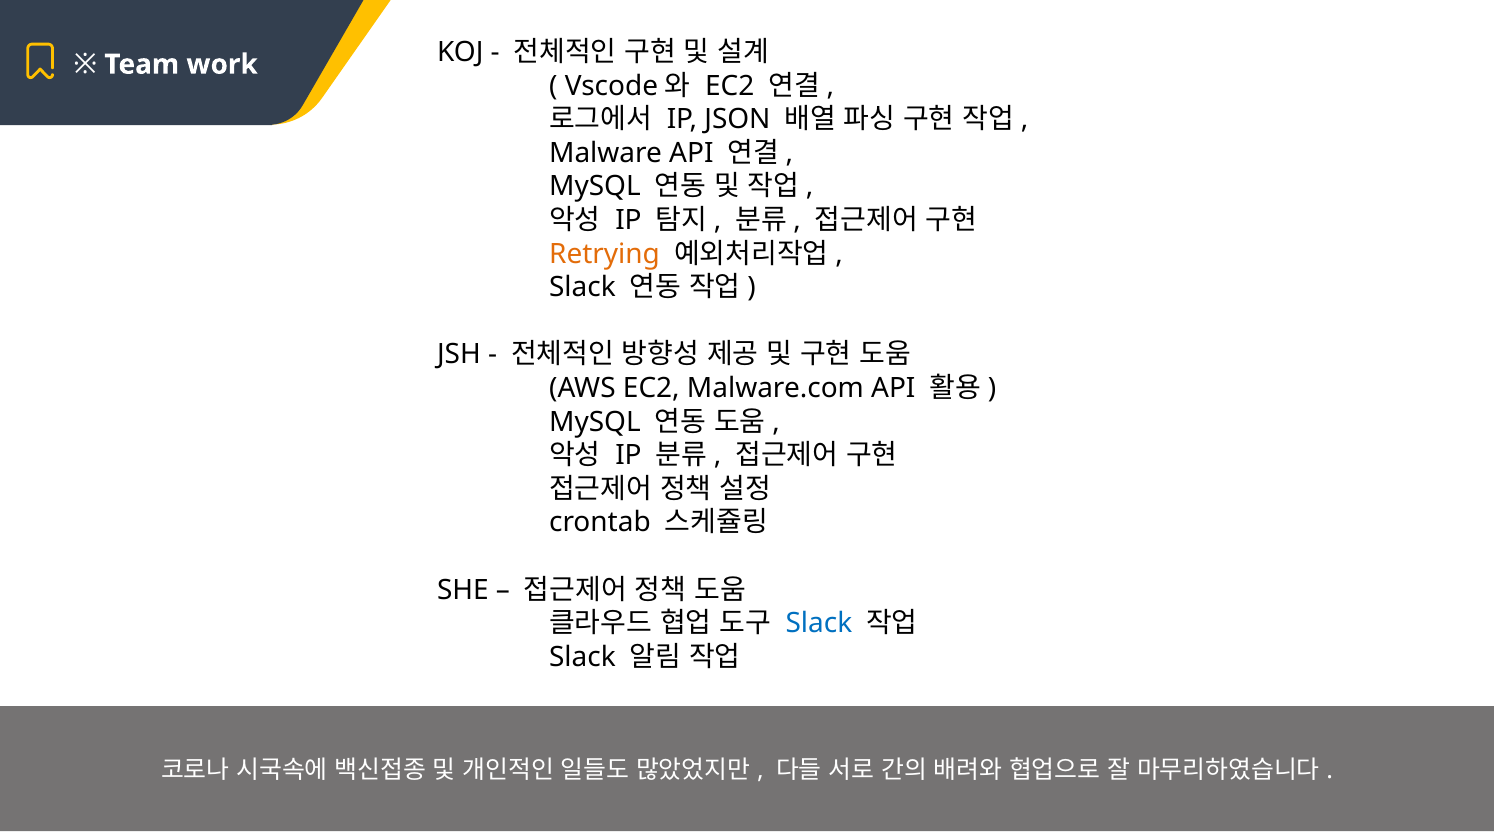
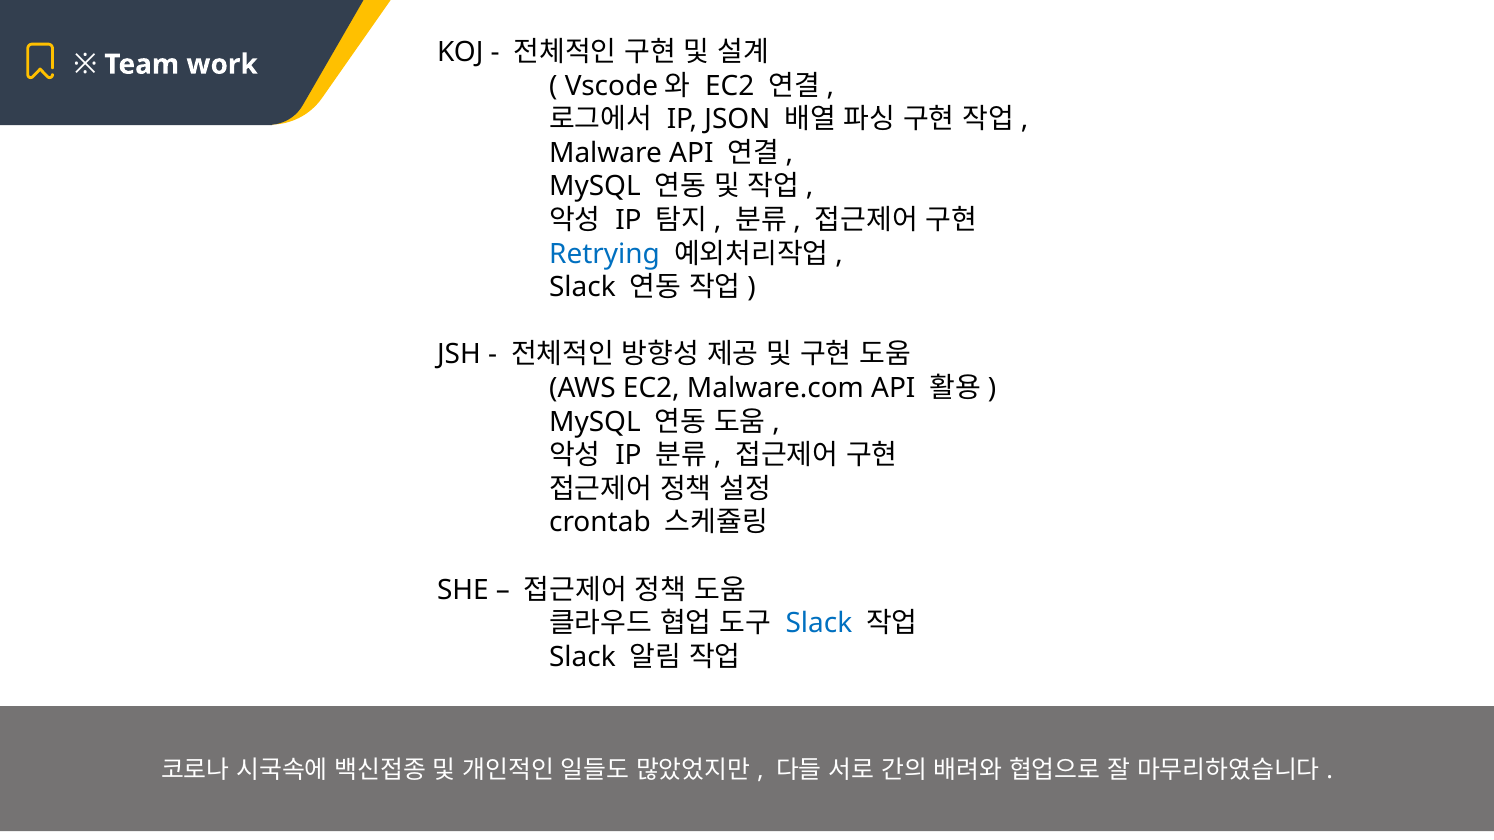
Retrying colour: orange -> blue
